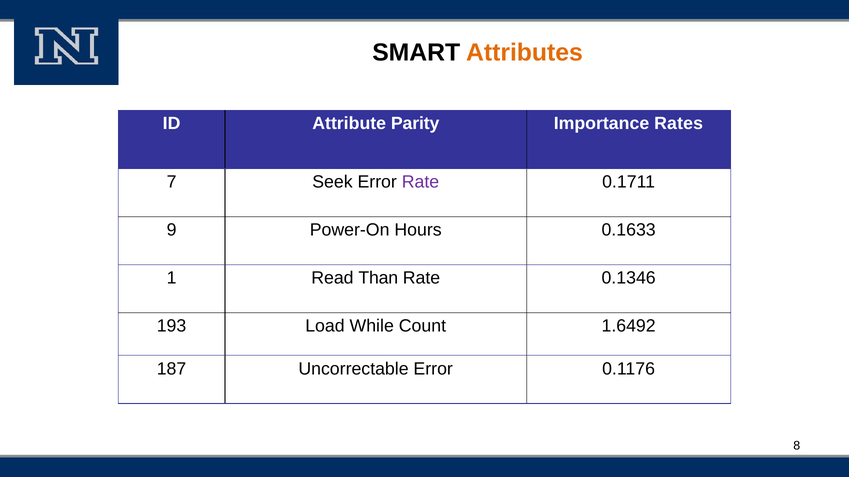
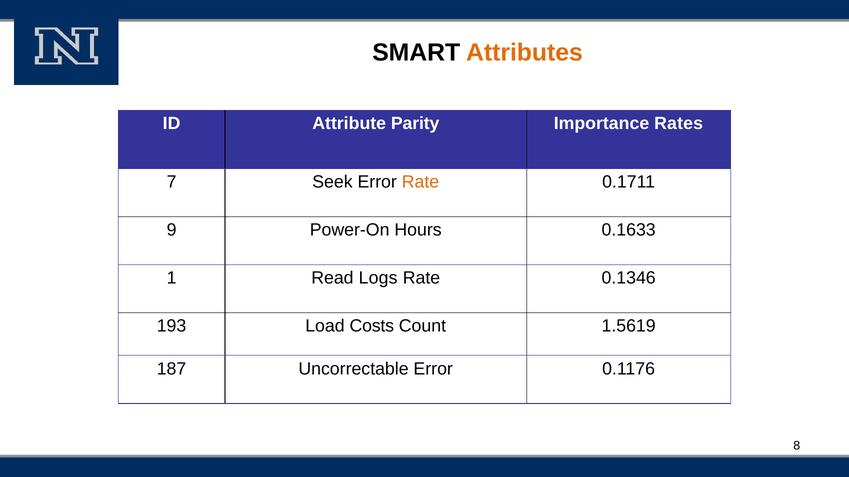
Rate at (420, 182) colour: purple -> orange
Than: Than -> Logs
While: While -> Costs
1.6492: 1.6492 -> 1.5619
